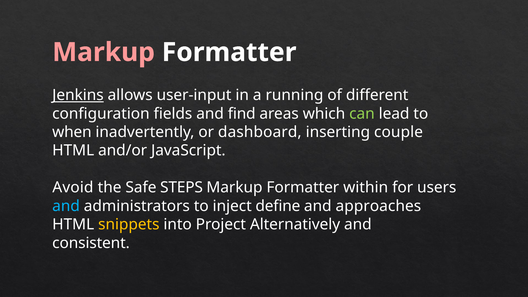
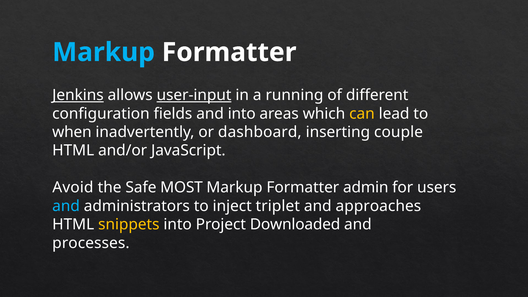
Markup at (104, 52) colour: pink -> light blue
user-input underline: none -> present
and find: find -> into
can colour: light green -> yellow
STEPS: STEPS -> MOST
within: within -> admin
define: define -> triplet
Alternatively: Alternatively -> Downloaded
consistent: consistent -> processes
